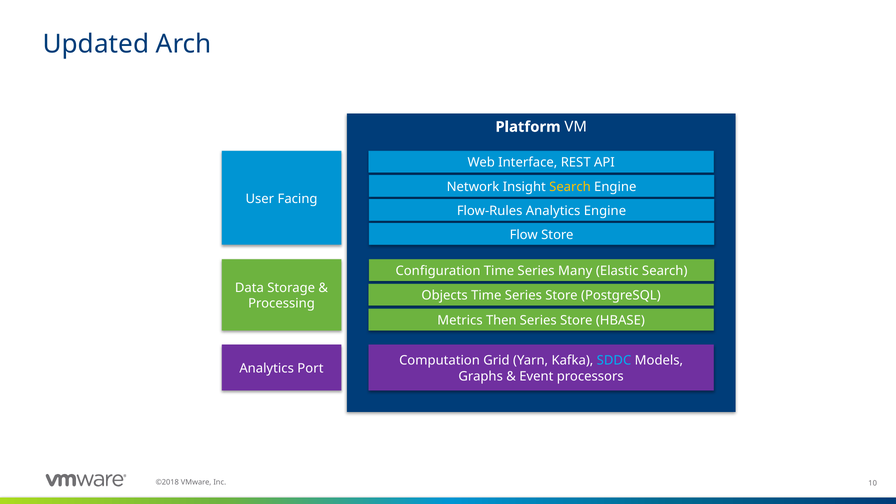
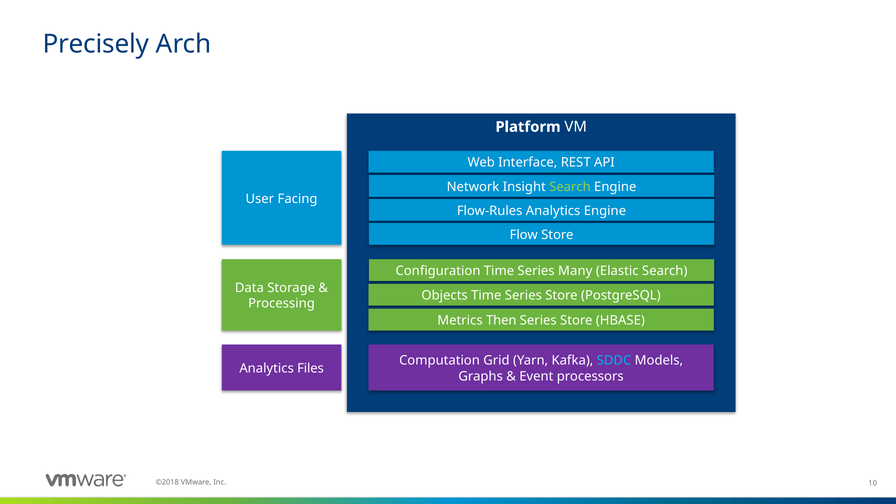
Updated: Updated -> Precisely
Search at (570, 187) colour: yellow -> light green
Port: Port -> Files
